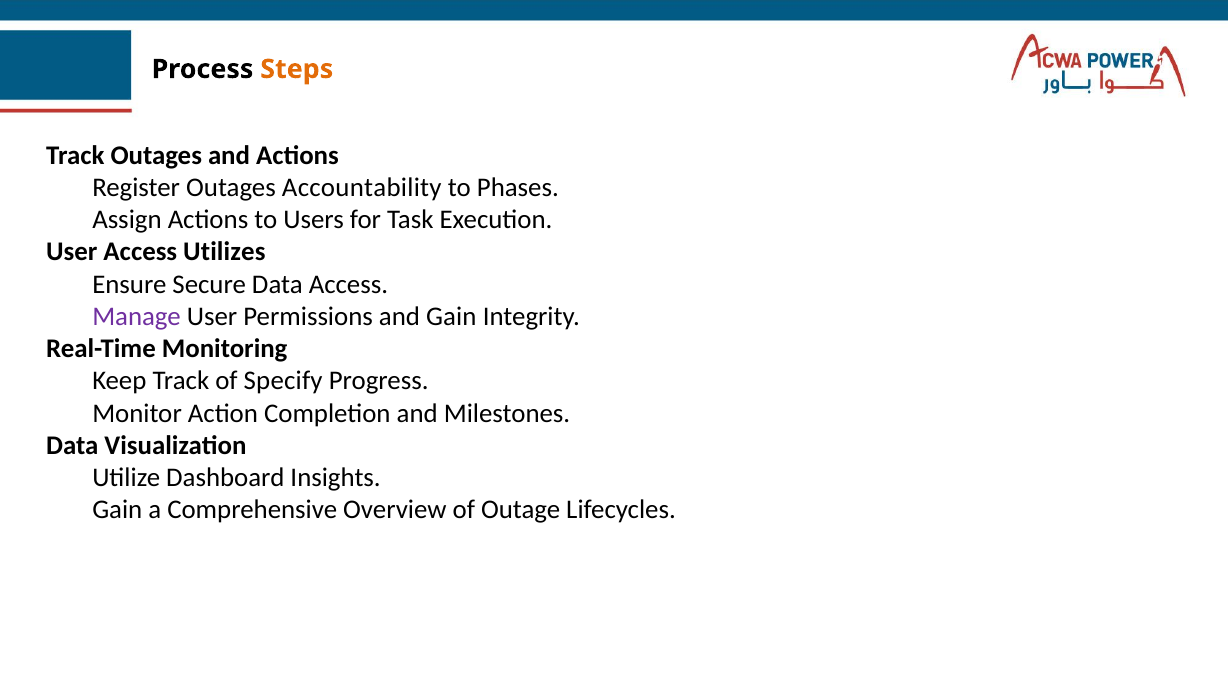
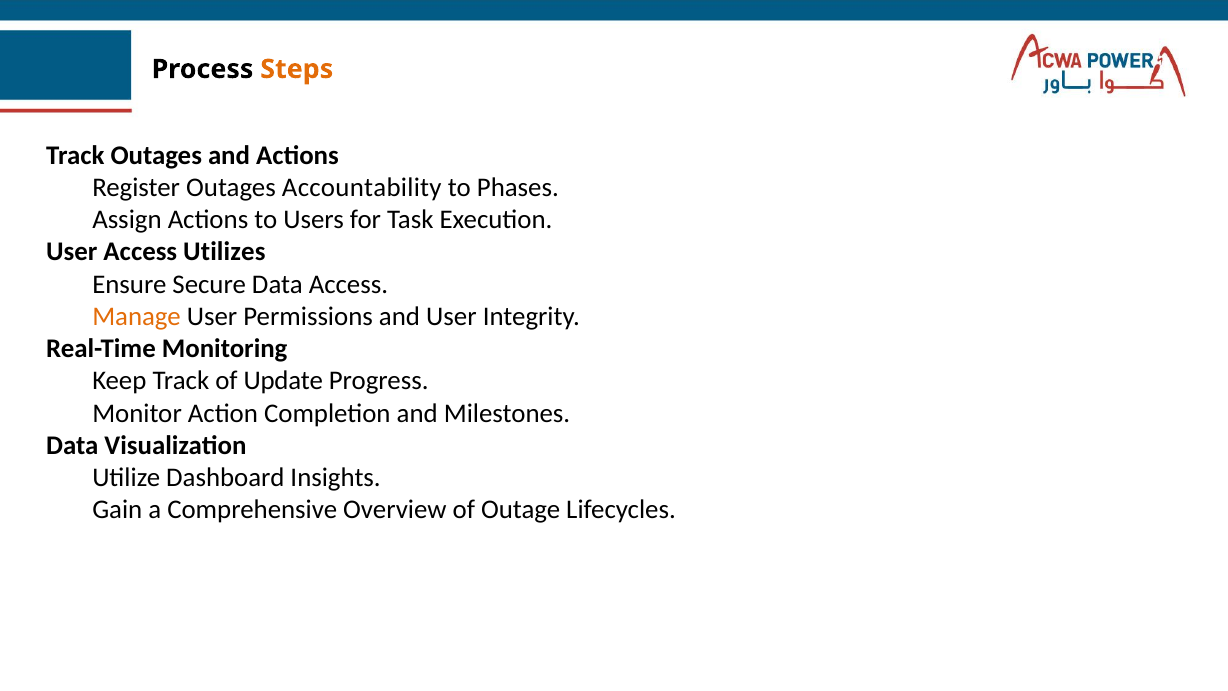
Manage colour: purple -> orange
and Gain: Gain -> User
Specify: Specify -> Update
